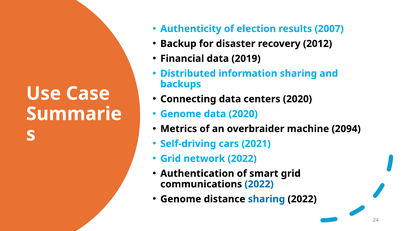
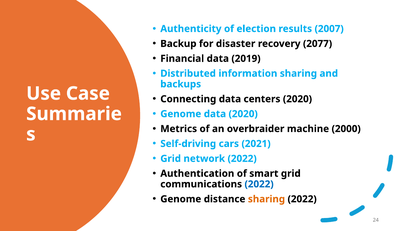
2012: 2012 -> 2077
2094: 2094 -> 2000
sharing at (266, 199) colour: blue -> orange
